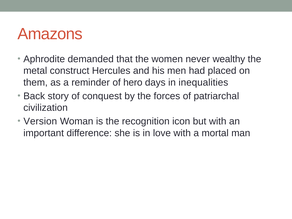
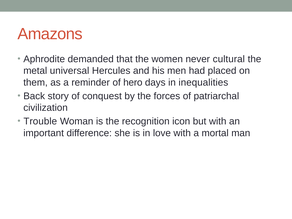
wealthy: wealthy -> cultural
construct: construct -> universal
Version: Version -> Trouble
